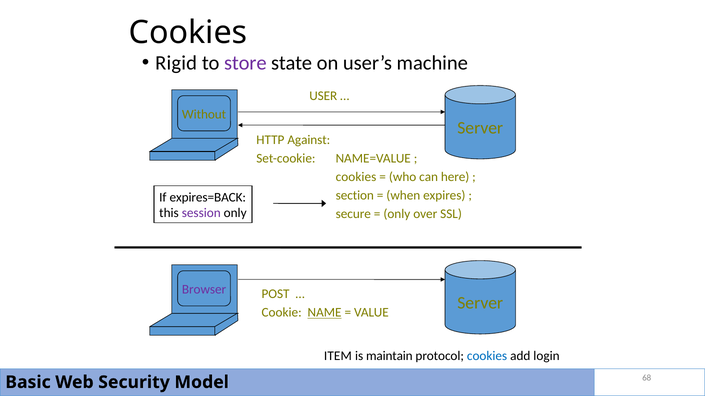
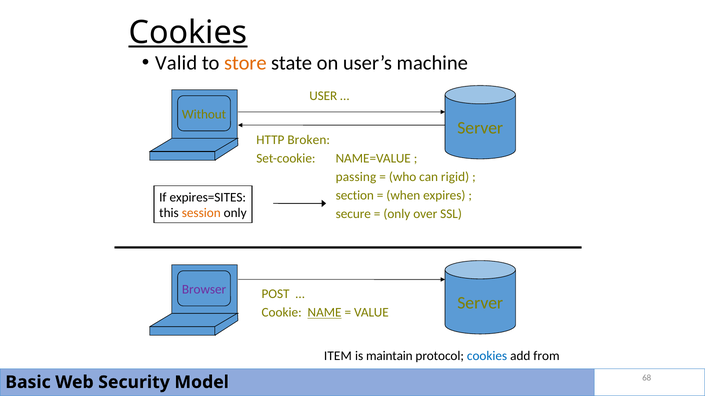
Cookies at (188, 33) underline: none -> present
Rigid: Rigid -> Valid
store colour: purple -> orange
Against: Against -> Broken
cookies at (356, 177): cookies -> passing
here: here -> rigid
expires=BACK: expires=BACK -> expires=SITES
session colour: purple -> orange
login: login -> from
